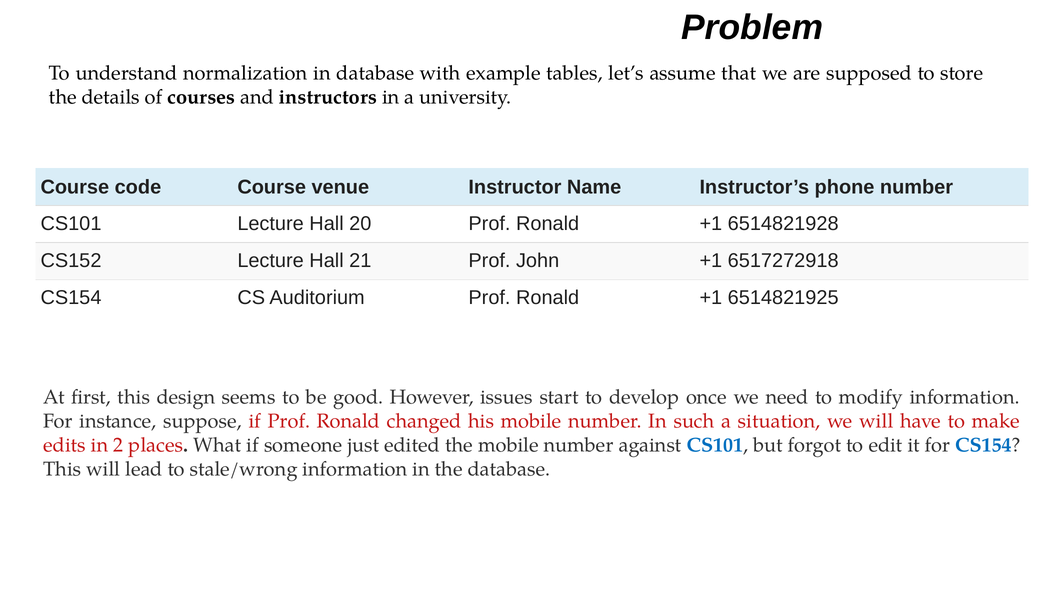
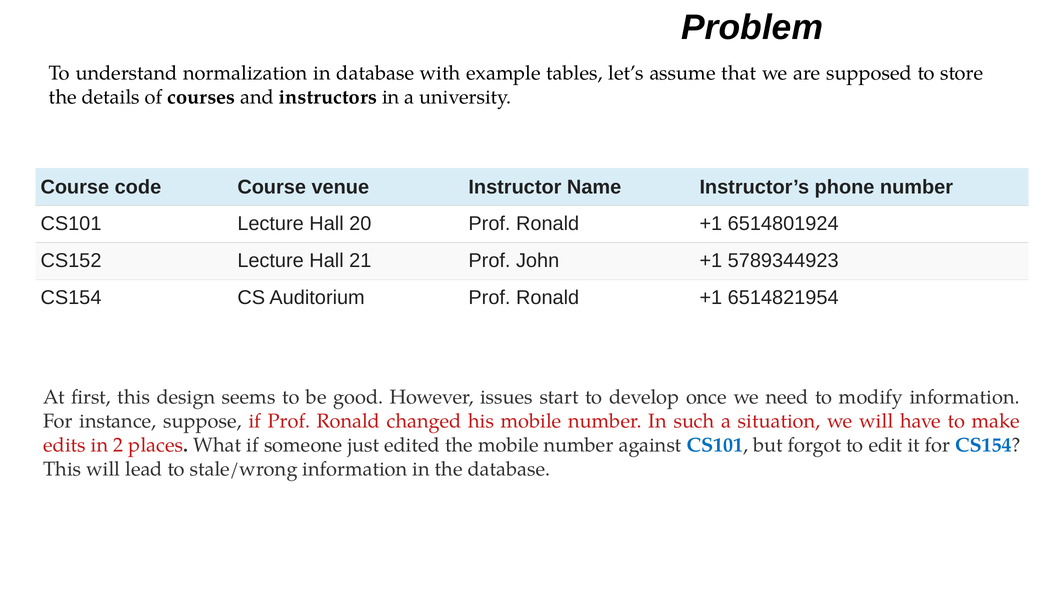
6514821928: 6514821928 -> 6514801924
6517272918: 6517272918 -> 5789344923
6514821925: 6514821925 -> 6514821954
